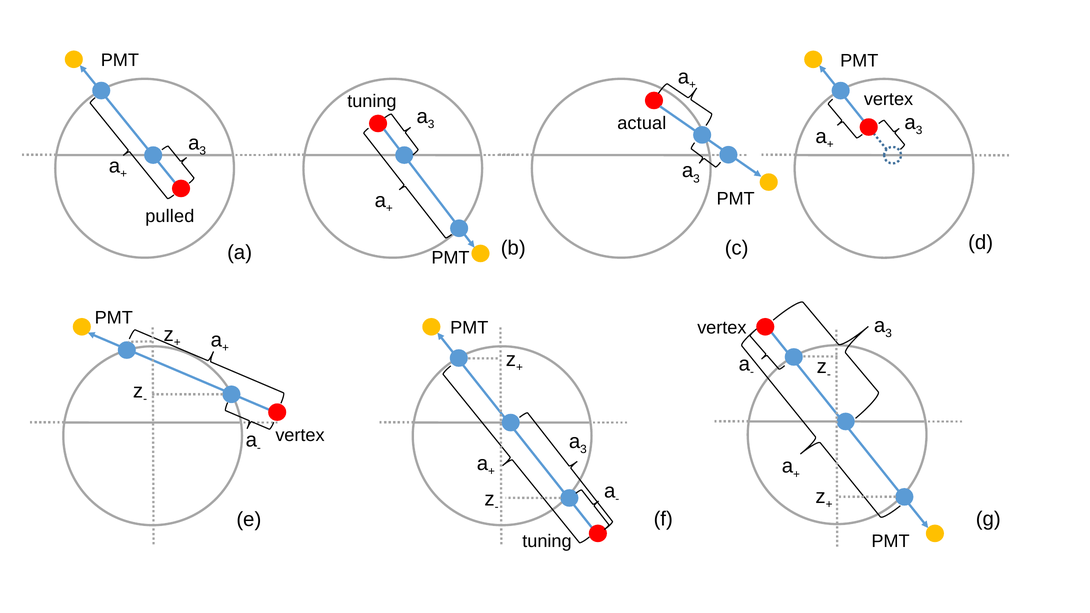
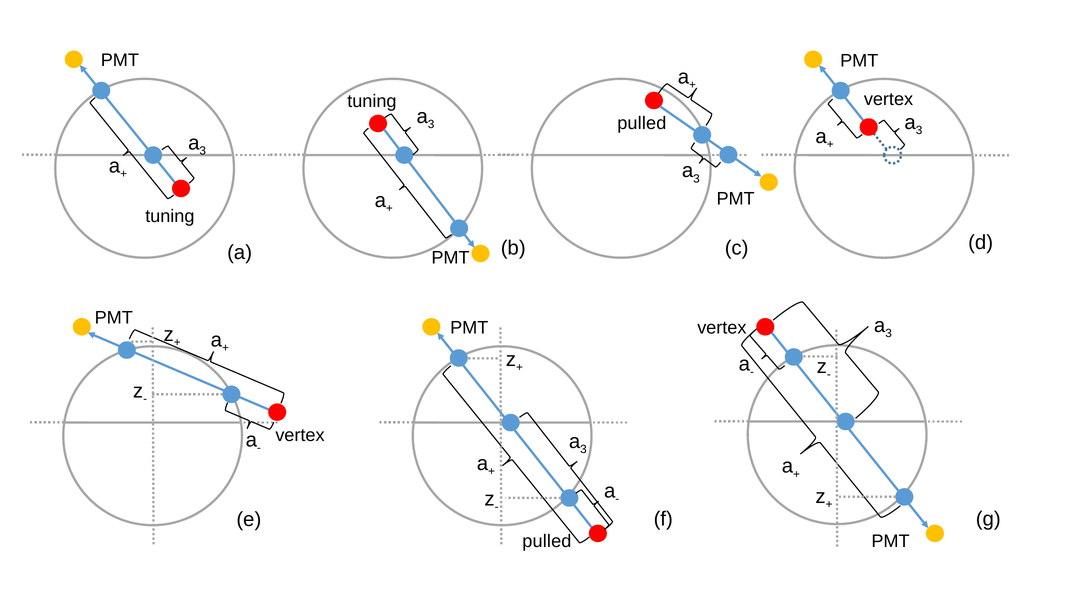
actual at (642, 123): actual -> pulled
pulled at (170, 216): pulled -> tuning
tuning at (547, 542): tuning -> pulled
